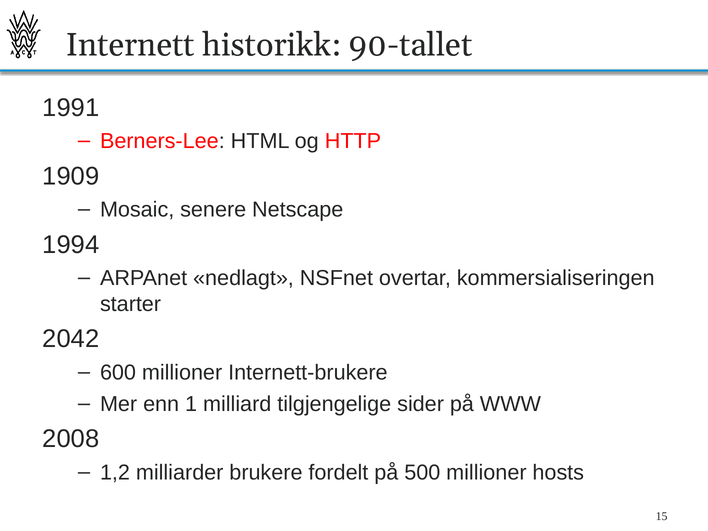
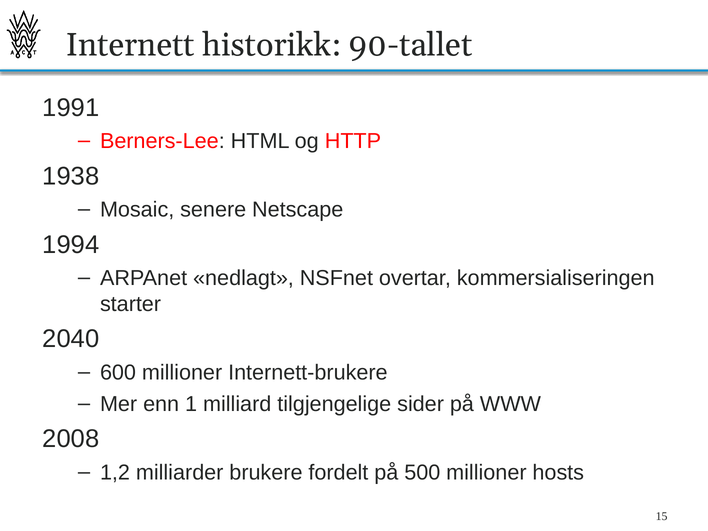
1909: 1909 -> 1938
2042: 2042 -> 2040
